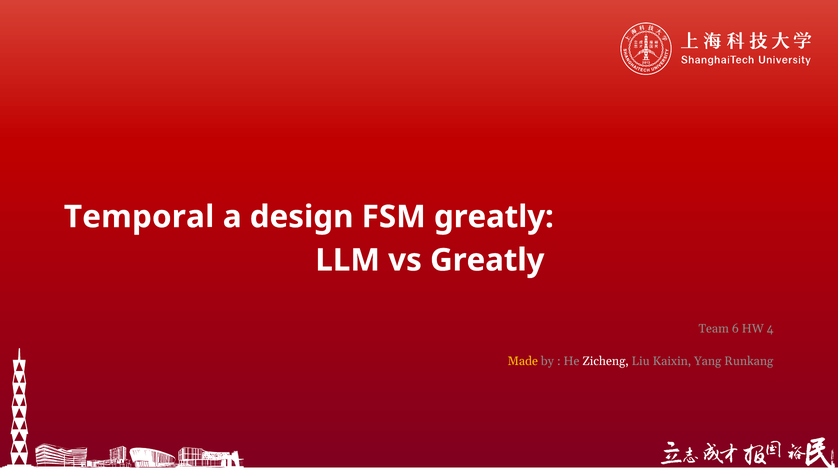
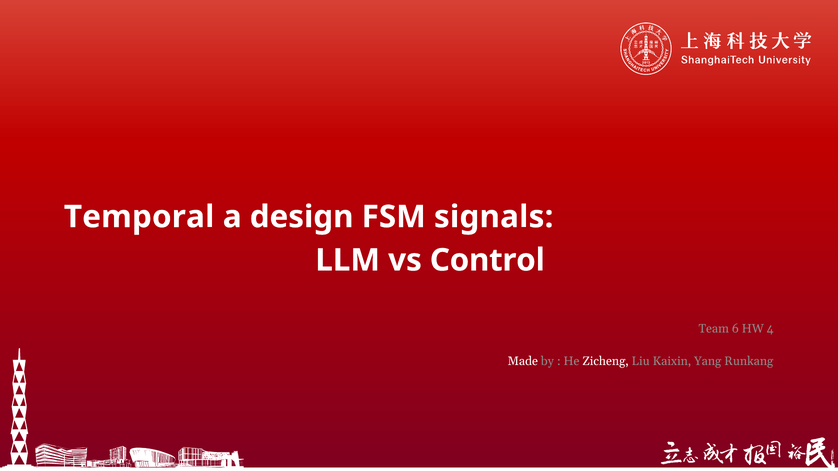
FSM greatly: greatly -> signals
vs Greatly: Greatly -> Control
Made colour: yellow -> white
